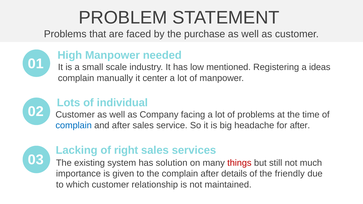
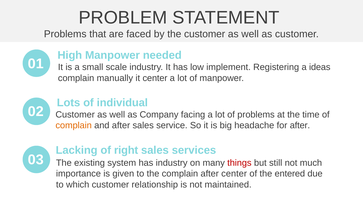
the purchase: purchase -> customer
mentioned: mentioned -> implement
complain at (74, 126) colour: blue -> orange
has solution: solution -> industry
after details: details -> center
friendly: friendly -> entered
